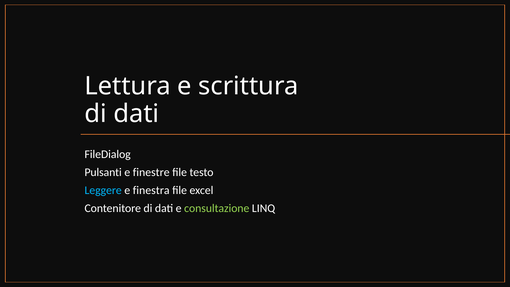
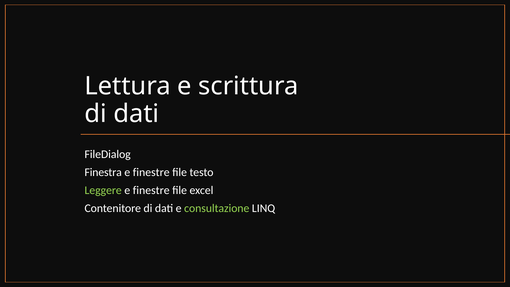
Pulsanti: Pulsanti -> Finestra
Leggere colour: light blue -> light green
finestra at (151, 190): finestra -> finestre
